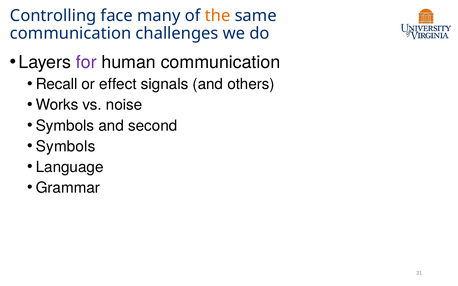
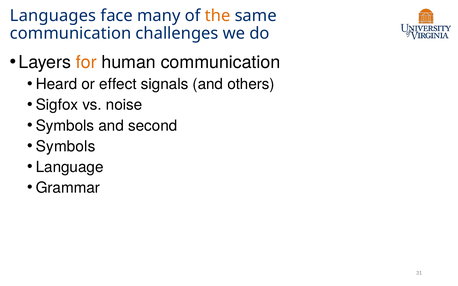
Controlling: Controlling -> Languages
for colour: purple -> orange
Recall: Recall -> Heard
Works: Works -> Sigfox
